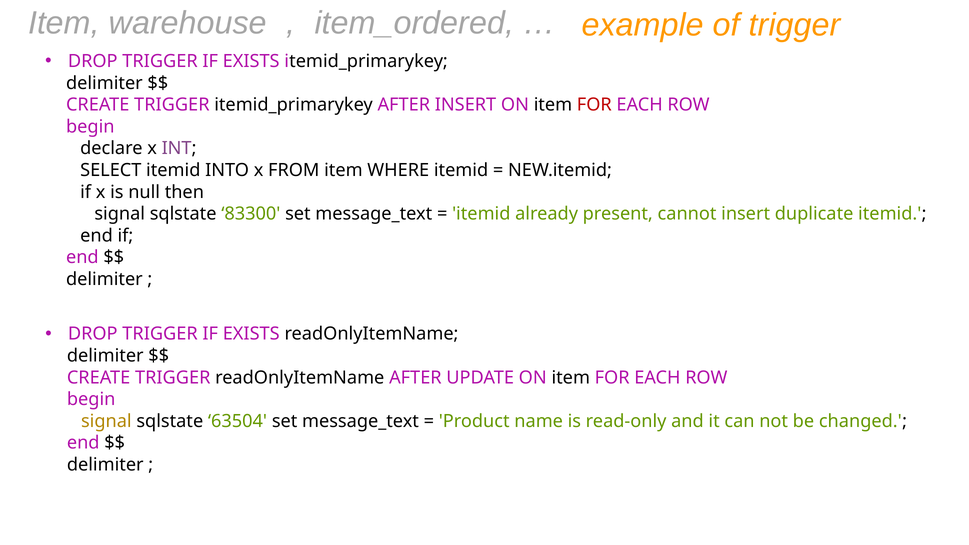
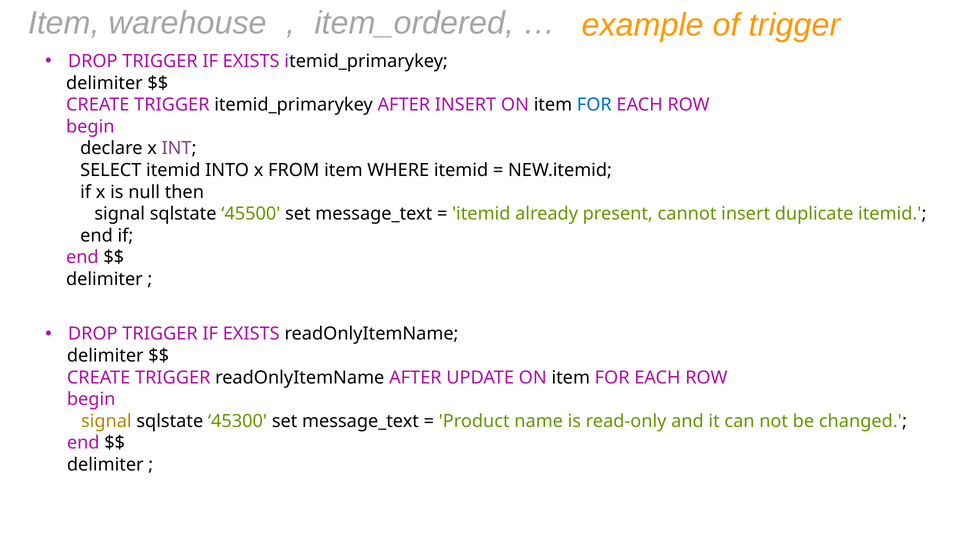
FOR at (594, 105) colour: red -> blue
83300: 83300 -> 45500
63504: 63504 -> 45300
